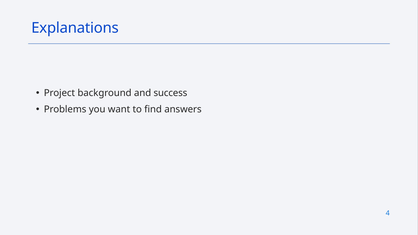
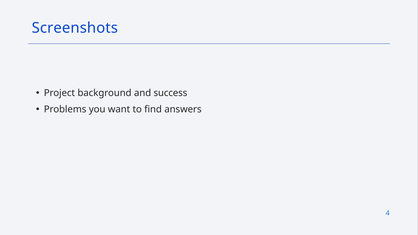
Explanations: Explanations -> Screenshots
